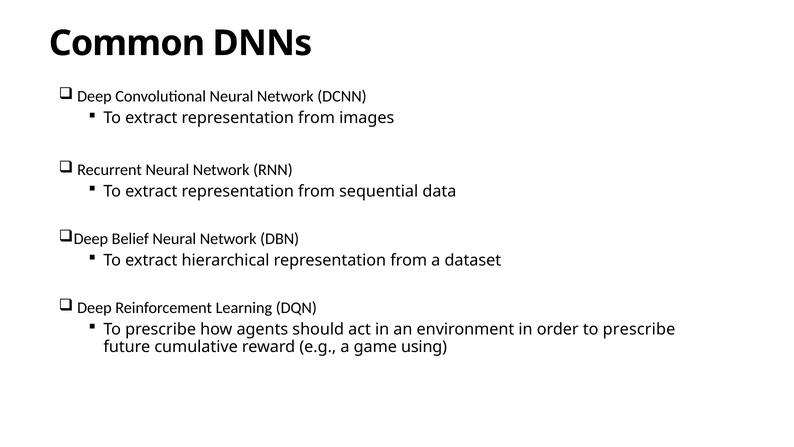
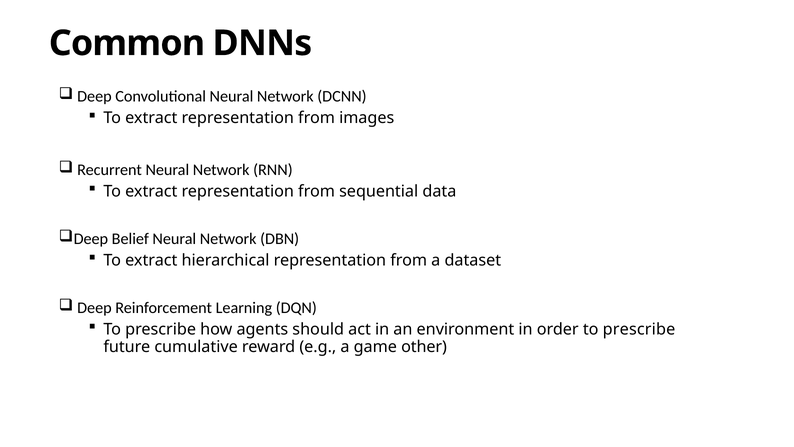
using: using -> other
